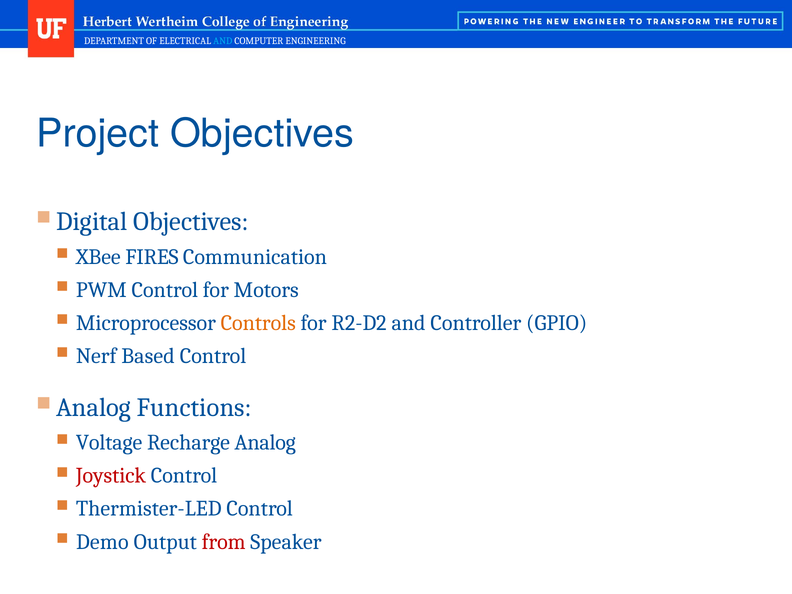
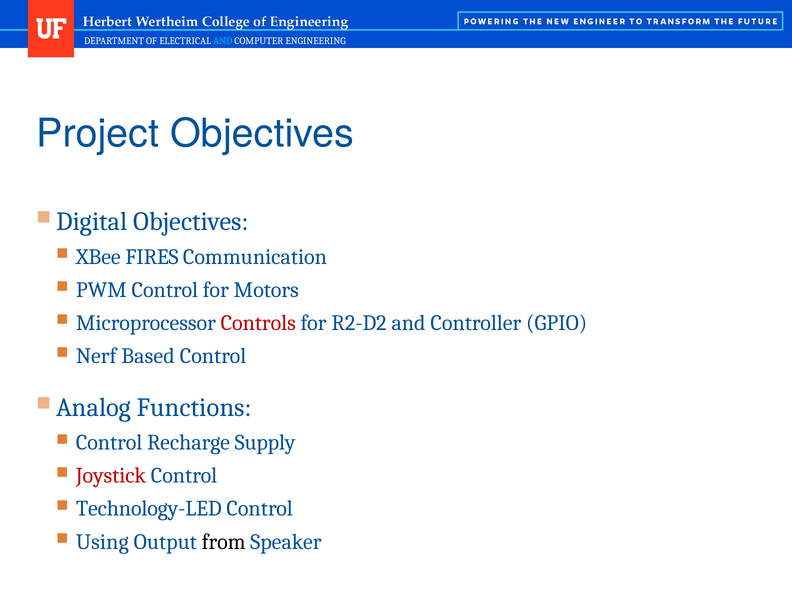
Controls colour: orange -> red
Voltage at (109, 443): Voltage -> Control
Analog: Analog -> Supply
Thermister-LED: Thermister-LED -> Technology-LED
Demo: Demo -> Using
from colour: red -> black
